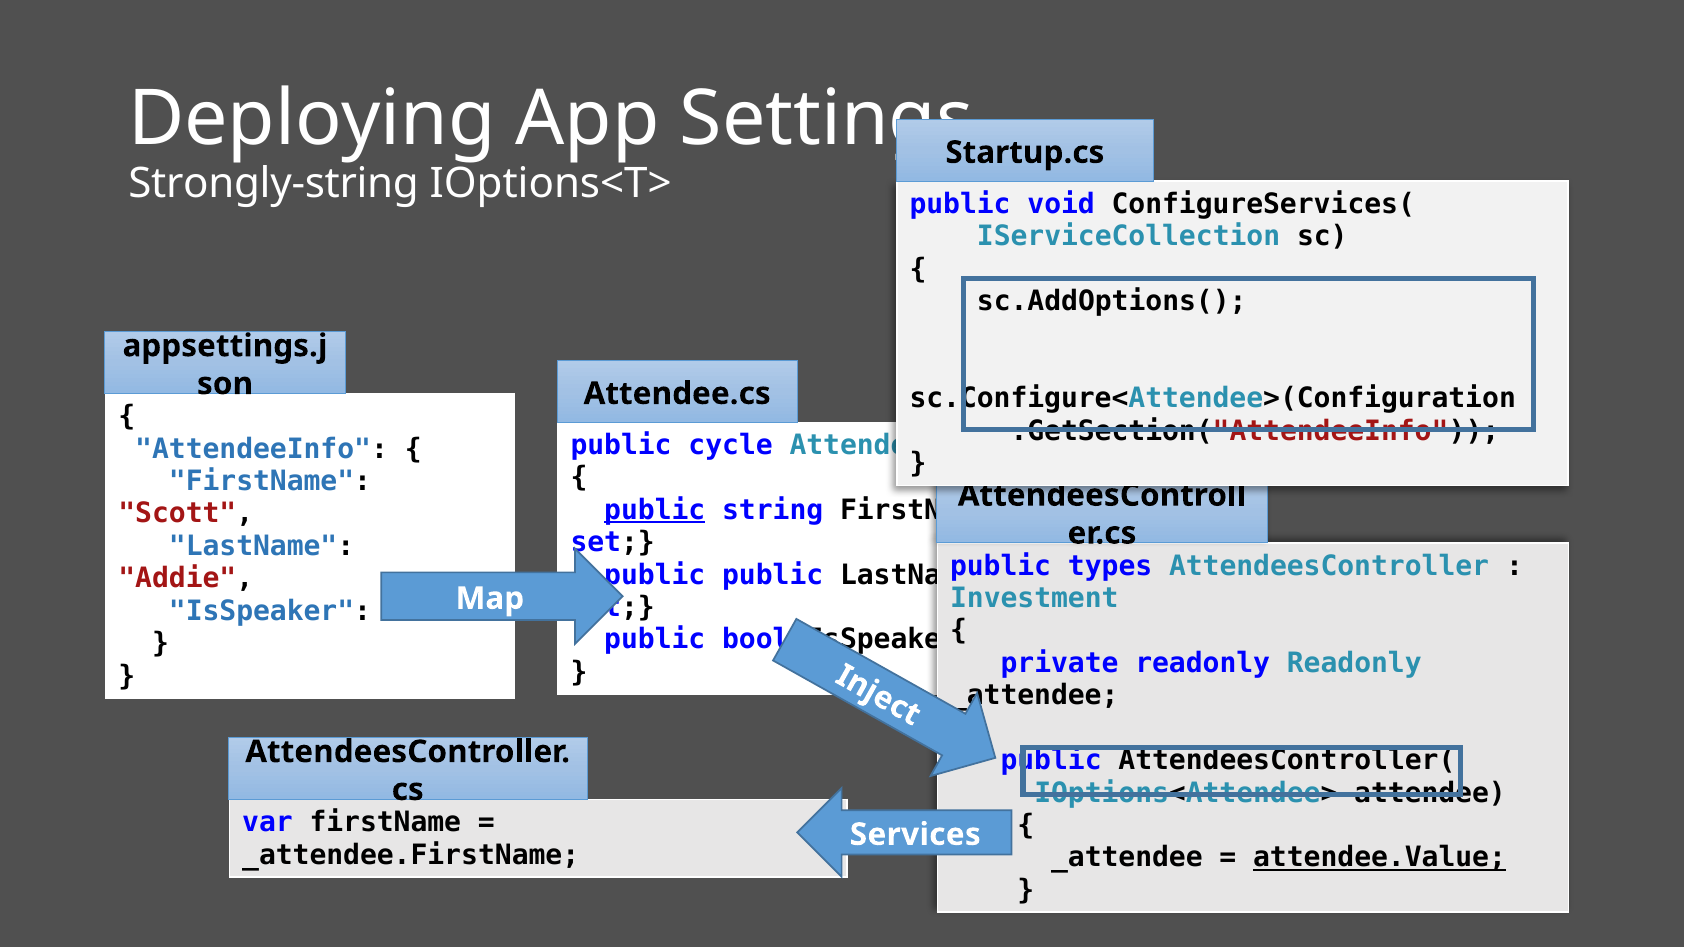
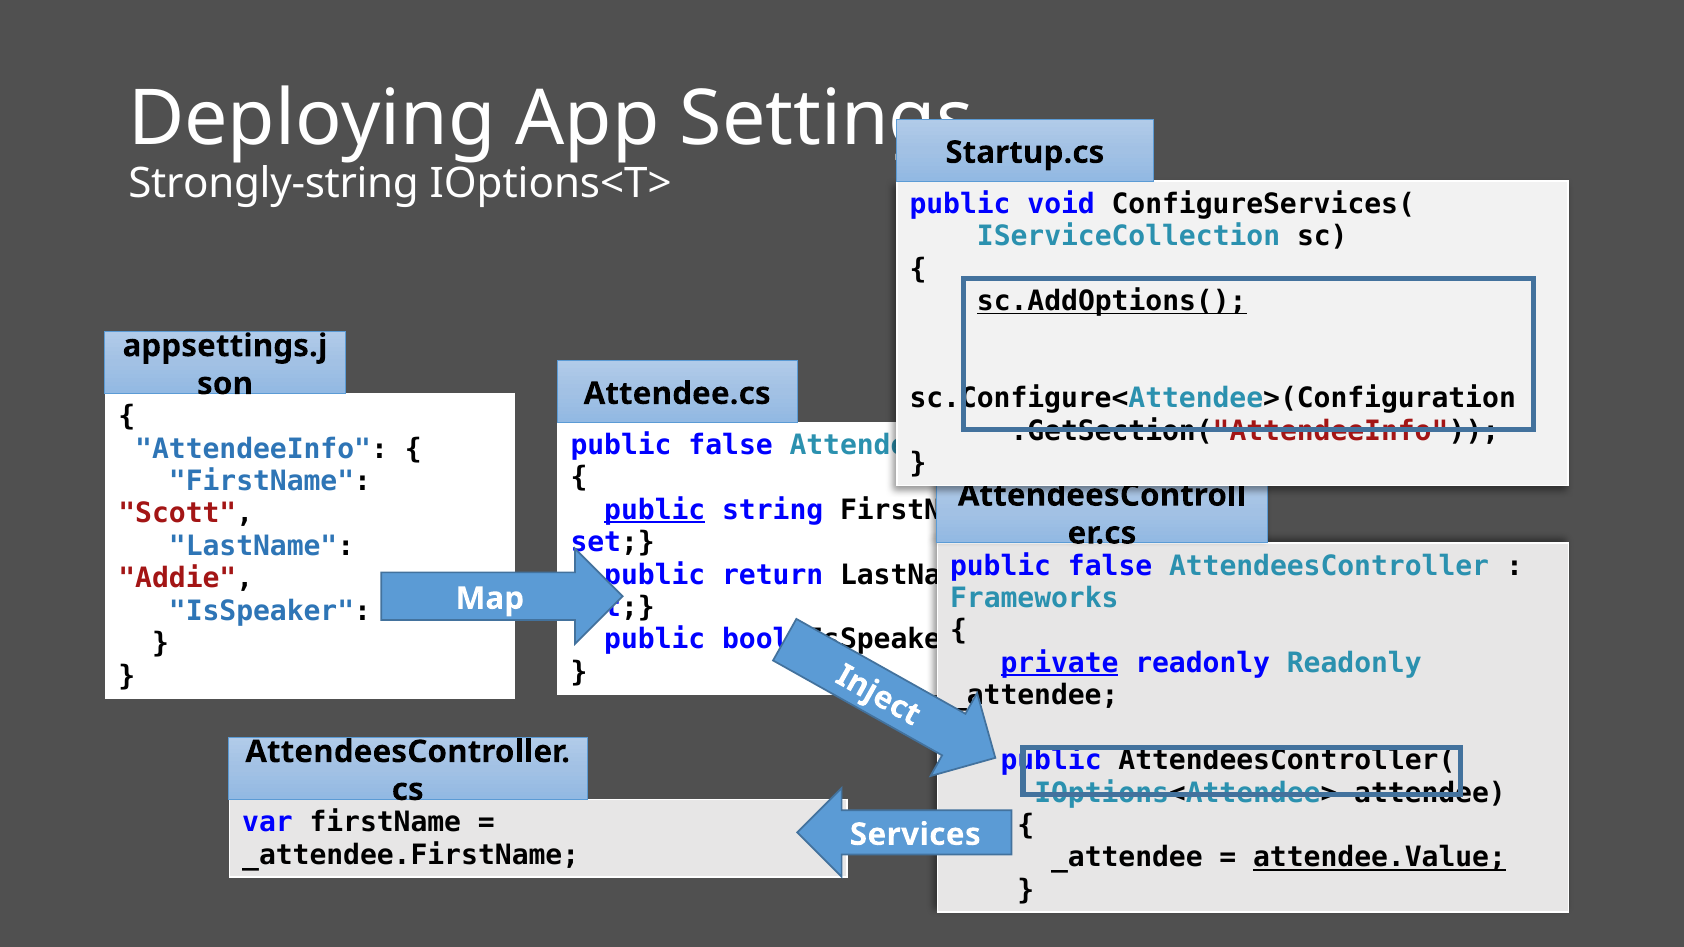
sc.AddOptions( underline: none -> present
cycle at (731, 445): cycle -> false
types at (1110, 566): types -> false
public at (773, 575): public -> return
Investment: Investment -> Frameworks
private underline: none -> present
